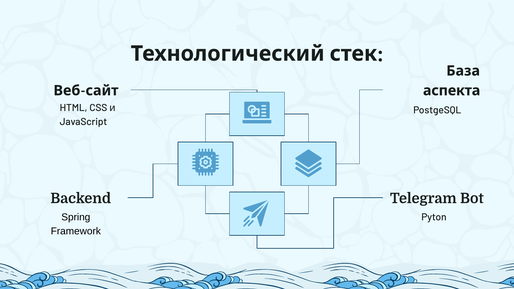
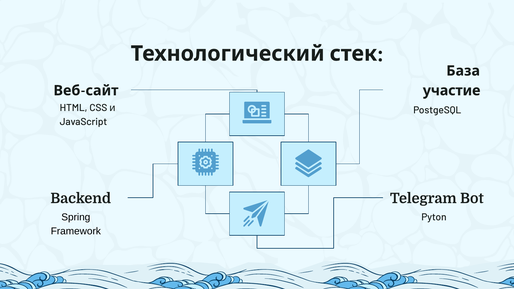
аспекта: аспекта -> участие
